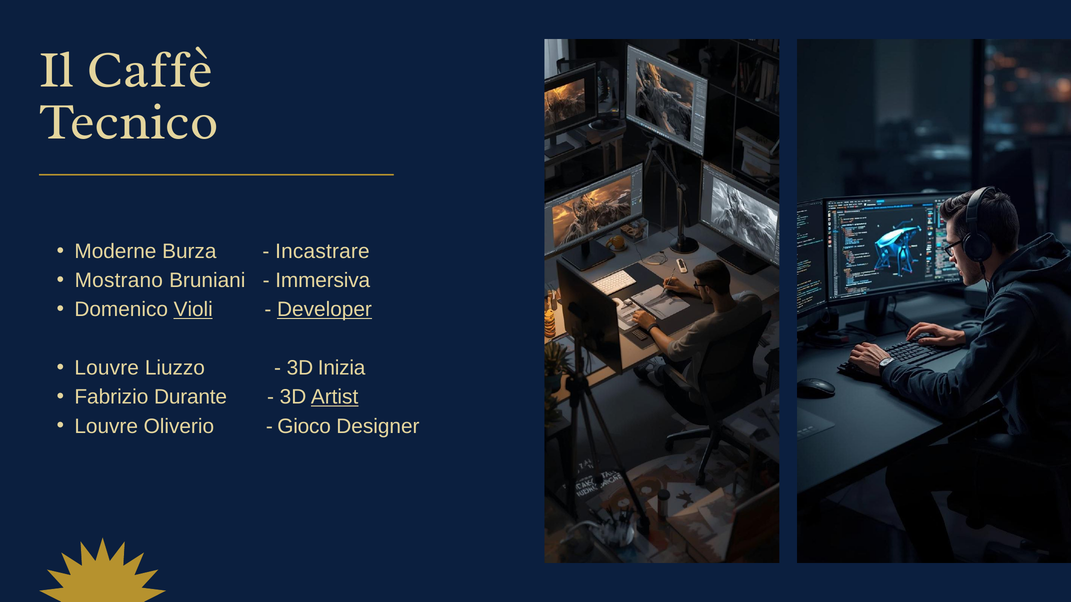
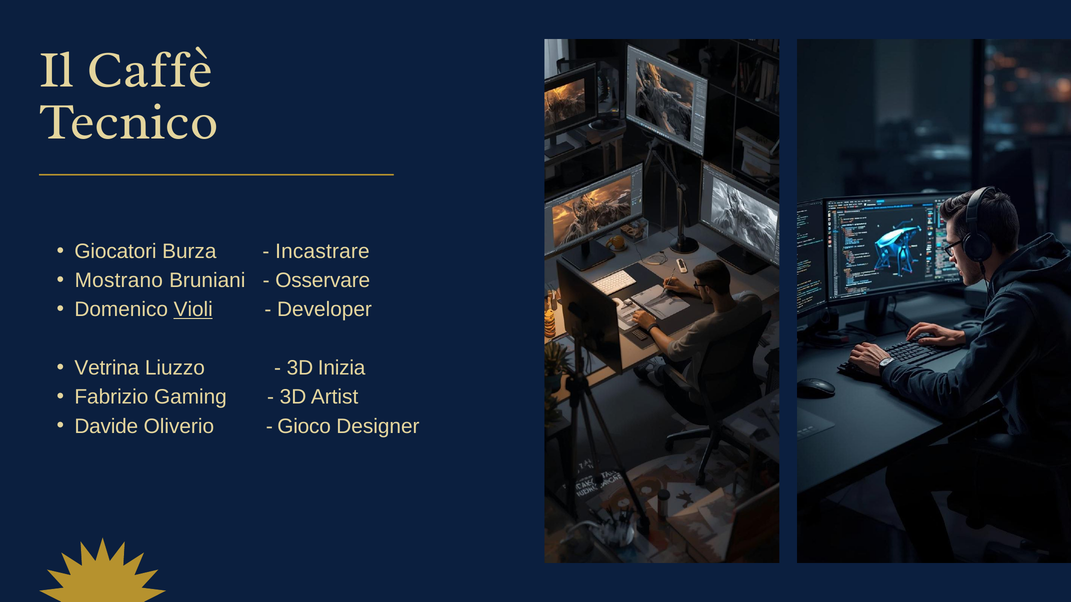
Moderne: Moderne -> Giocatori
Immersiva: Immersiva -> Osservare
Developer underline: present -> none
Louvre at (107, 368): Louvre -> Vetrina
Durante: Durante -> Gaming
Artist underline: present -> none
Louvre at (106, 426): Louvre -> Davide
